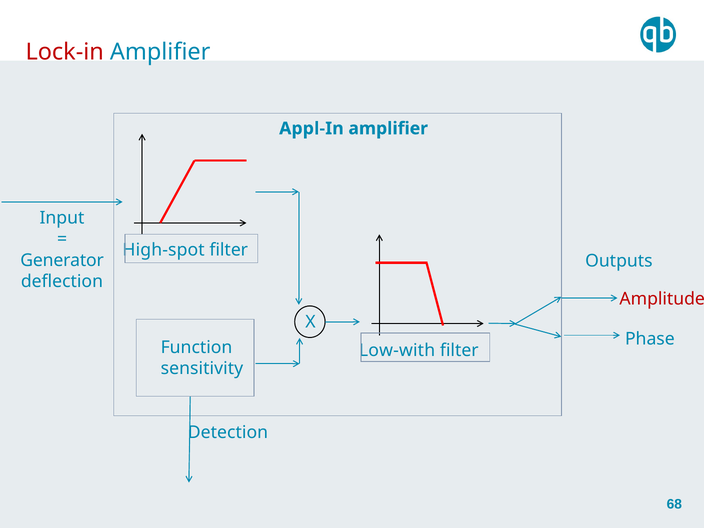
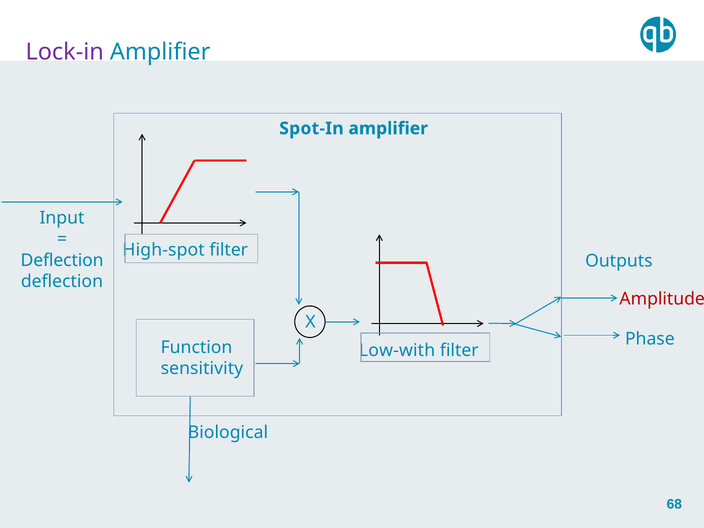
Lock-in colour: red -> purple
Appl-In: Appl-In -> Spot-In
Generator at (62, 260): Generator -> Deflection
Detection: Detection -> Biological
